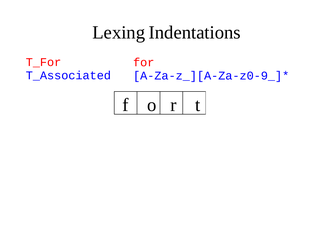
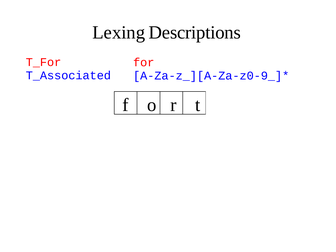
Indentations: Indentations -> Descriptions
